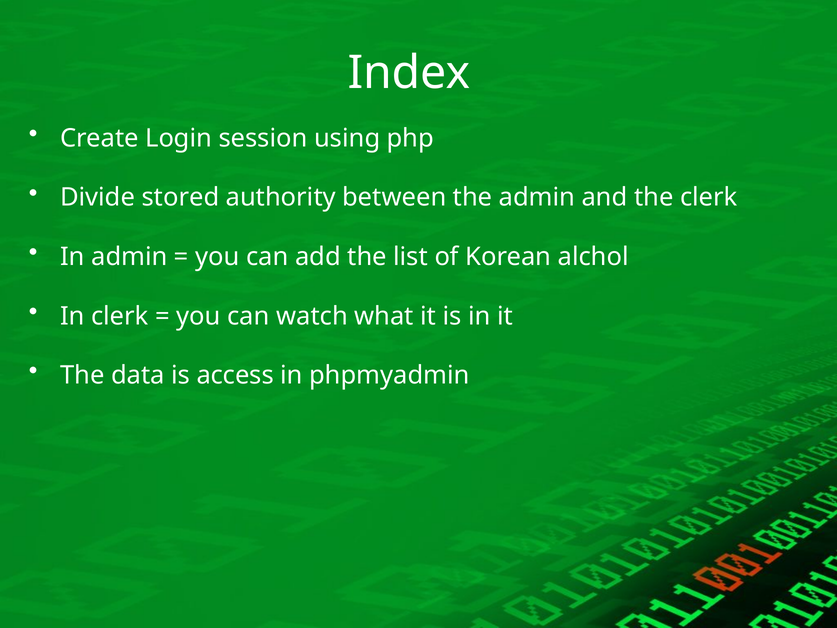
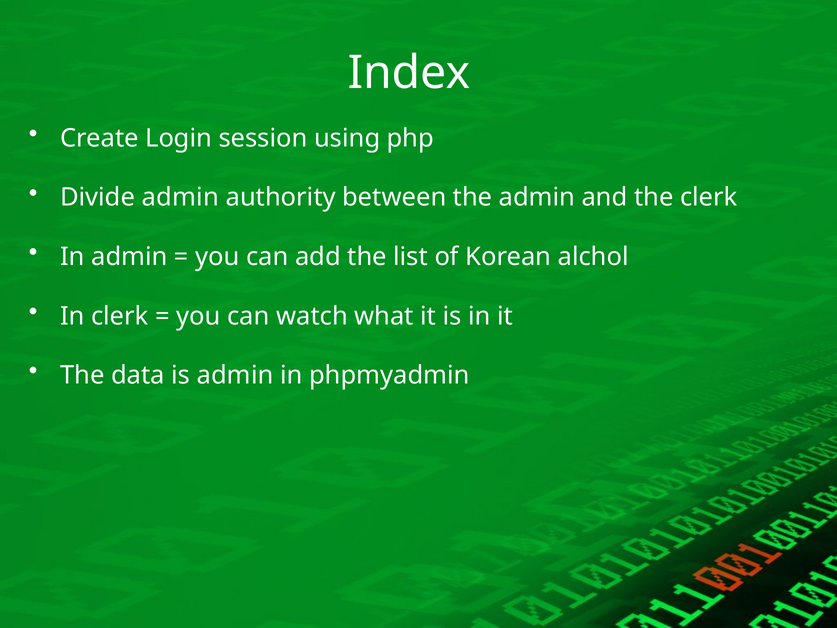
Divide stored: stored -> admin
is access: access -> admin
